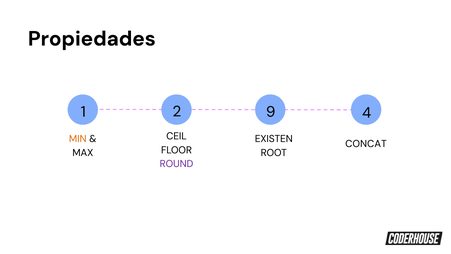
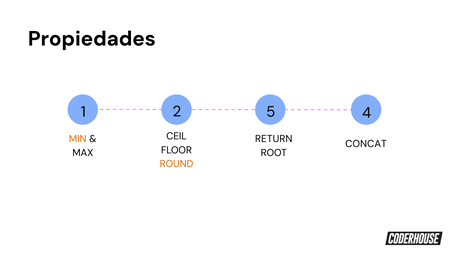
9: 9 -> 5
EXISTEN: EXISTEN -> RETURN
ROUND colour: purple -> orange
